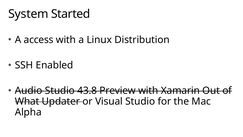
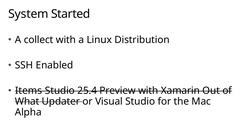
access: access -> collect
Audio: Audio -> Items
43.8: 43.8 -> 25.4
